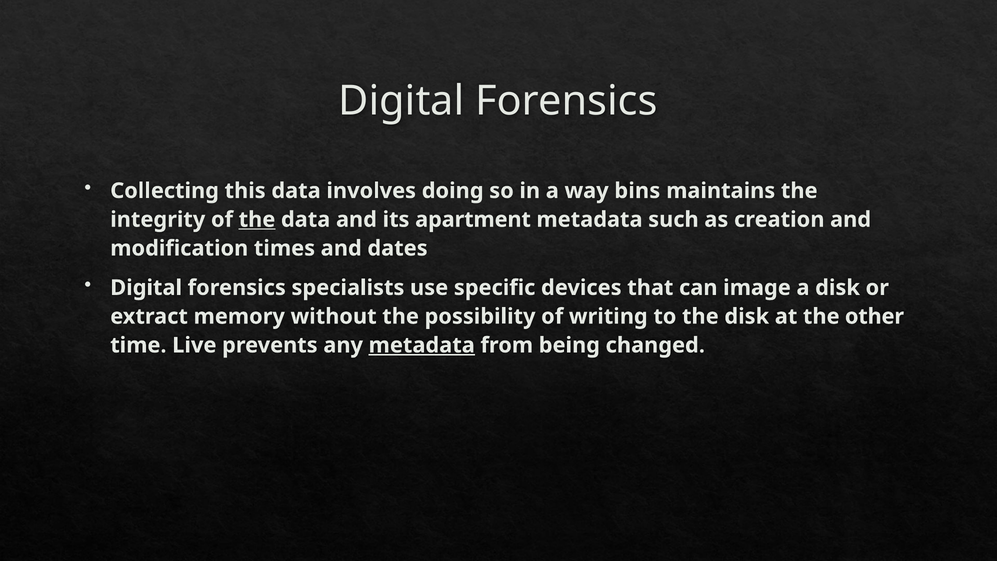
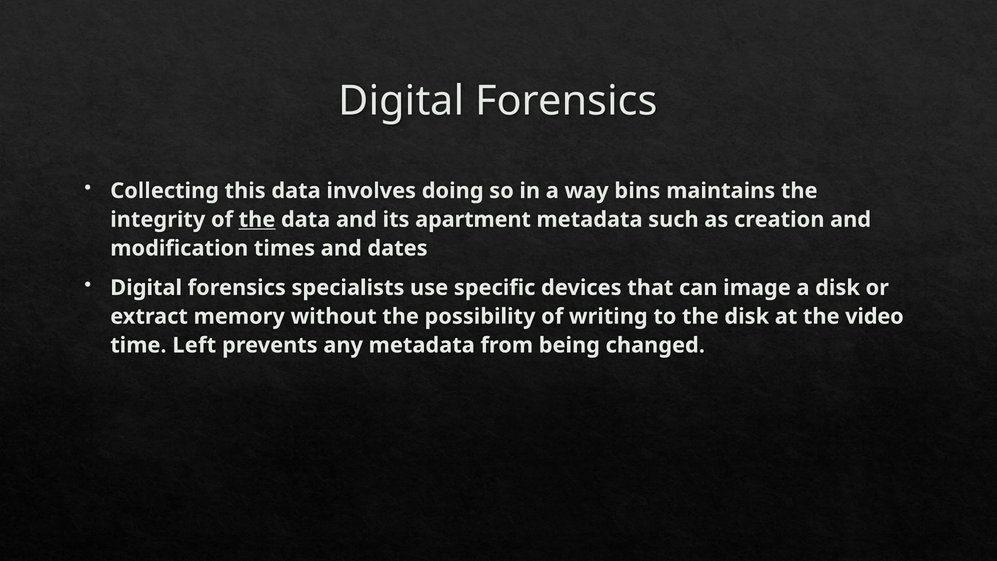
other: other -> video
Live: Live -> Left
metadata at (422, 345) underline: present -> none
